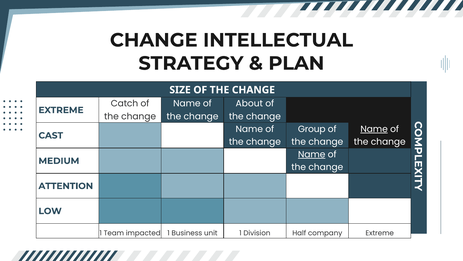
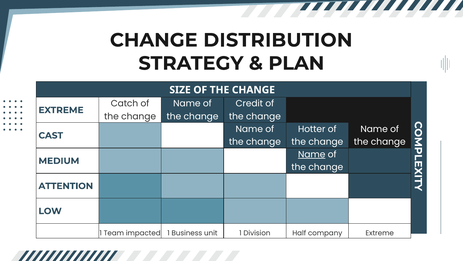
INTELLECTUAL: INTELLECTUAL -> DISTRIBUTION
About: About -> Credit
Group: Group -> Hotter
Name at (374, 129) underline: present -> none
